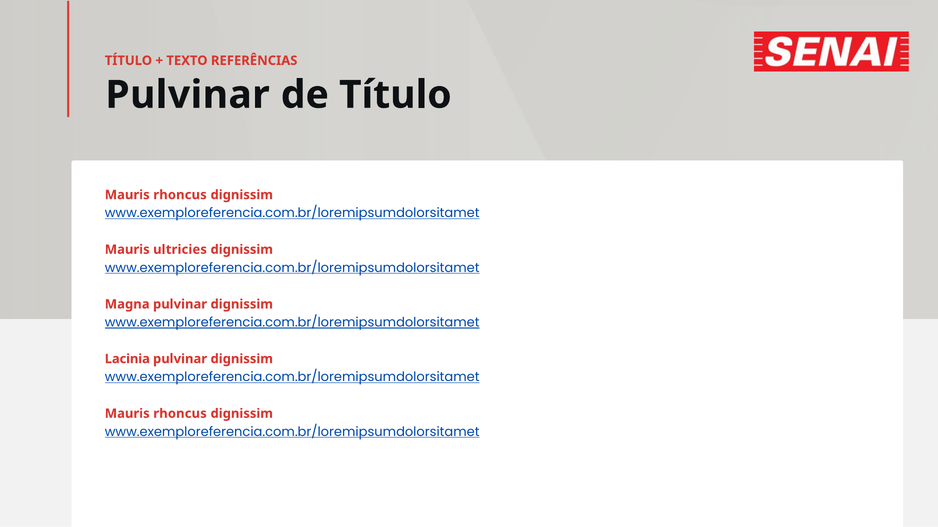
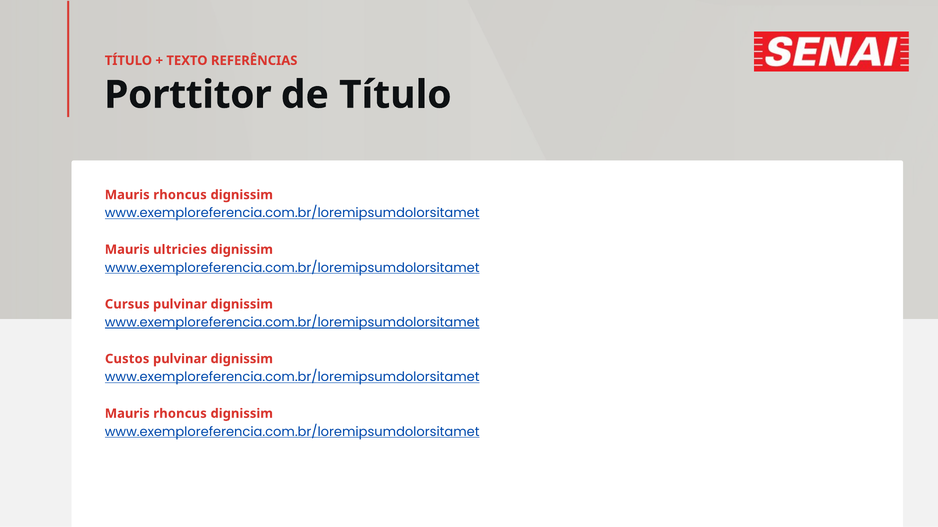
Pulvinar at (188, 95): Pulvinar -> Porttitor
Magna: Magna -> Cursus
Lacinia: Lacinia -> Custos
